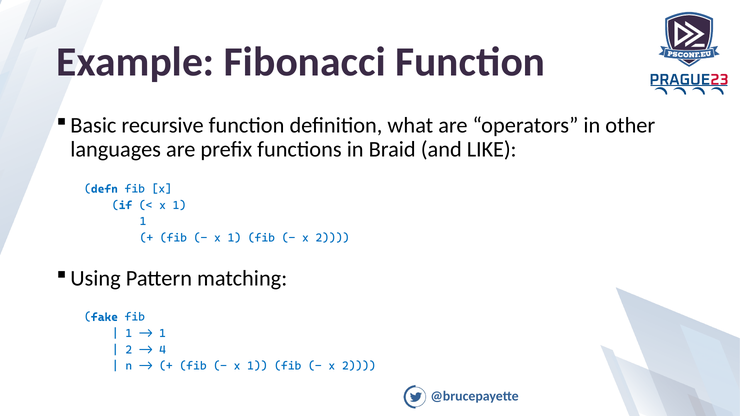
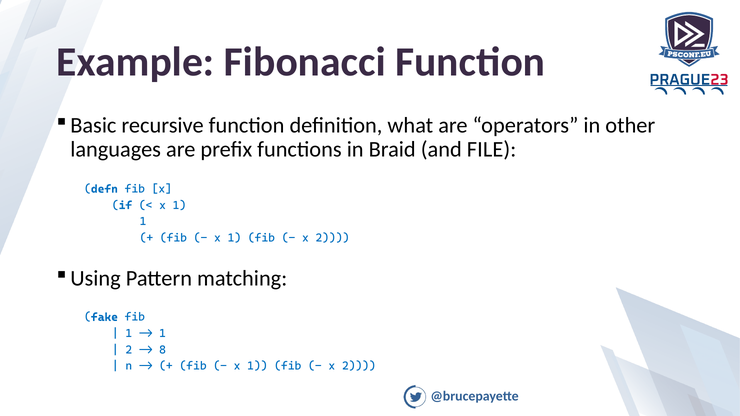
LIKE: LIKE -> FILE
4: 4 -> 8
